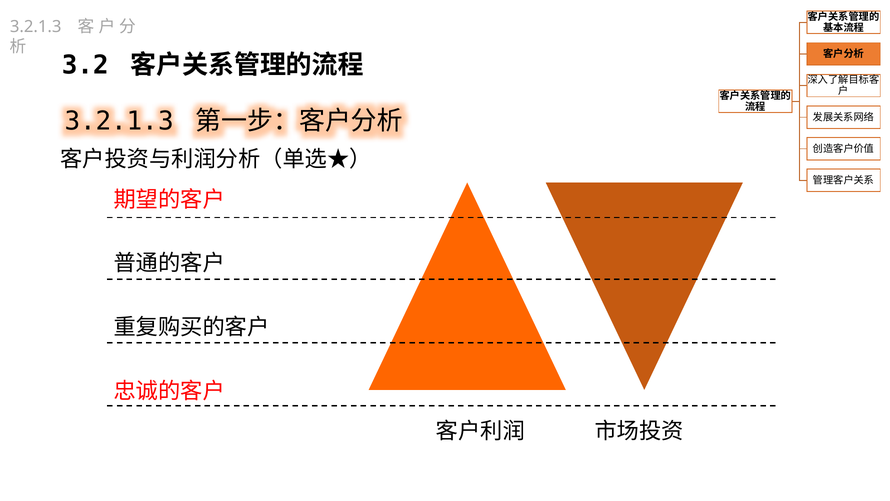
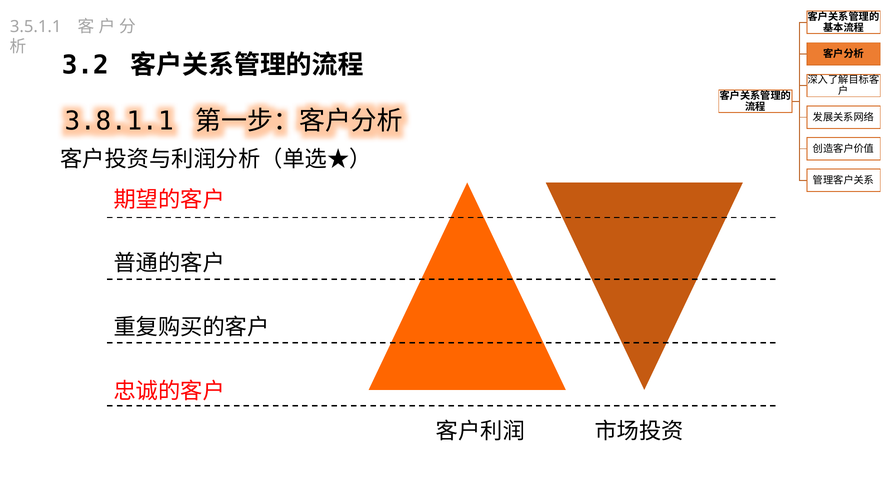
3.2.1.3 at (36, 27): 3.2.1.3 -> 3.5.1.1
3.2.1.3 at (119, 121): 3.2.1.3 -> 3.8.1.1
